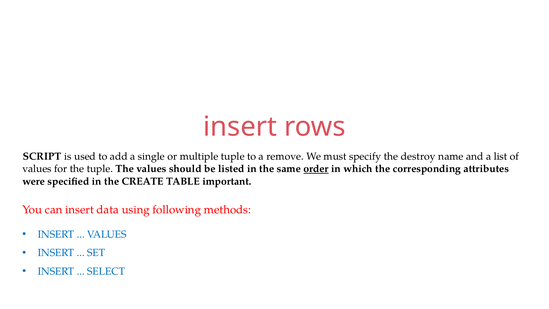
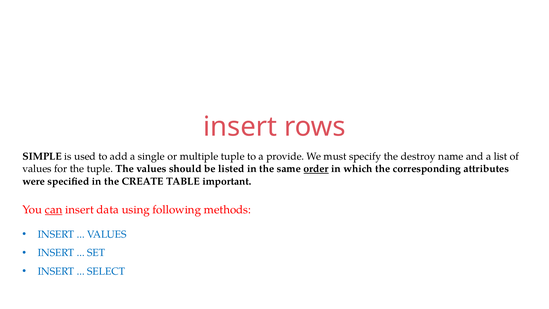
SCRIPT: SCRIPT -> SIMPLE
remove: remove -> provide
can underline: none -> present
